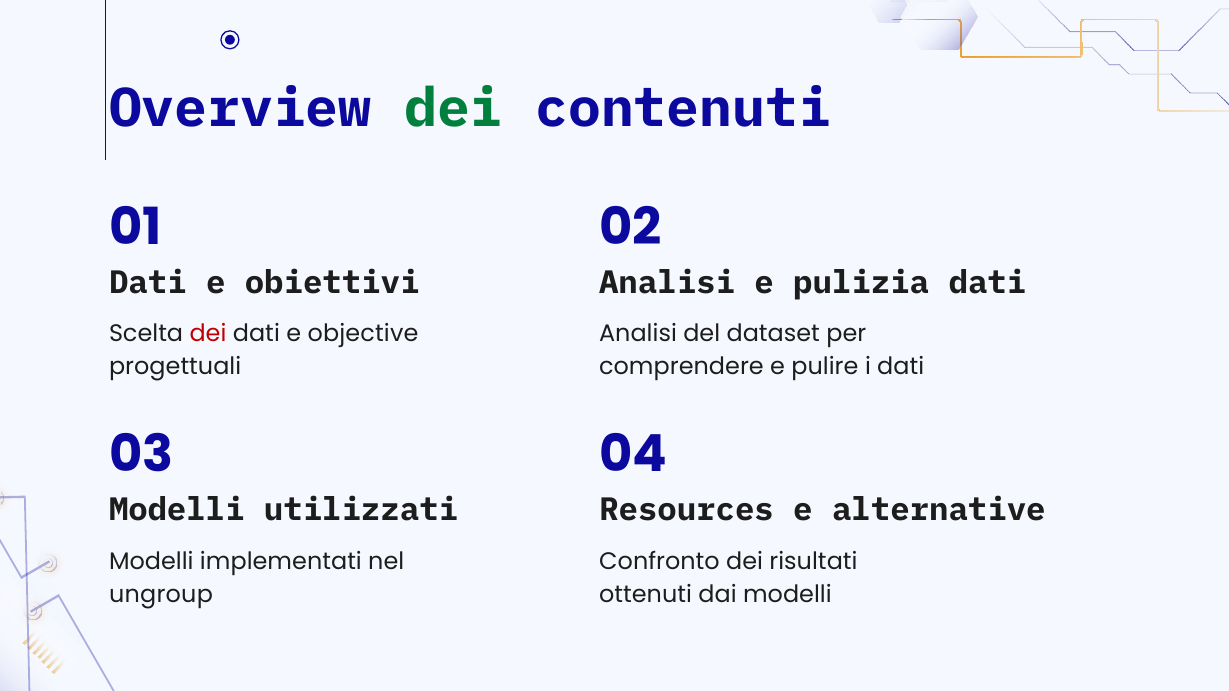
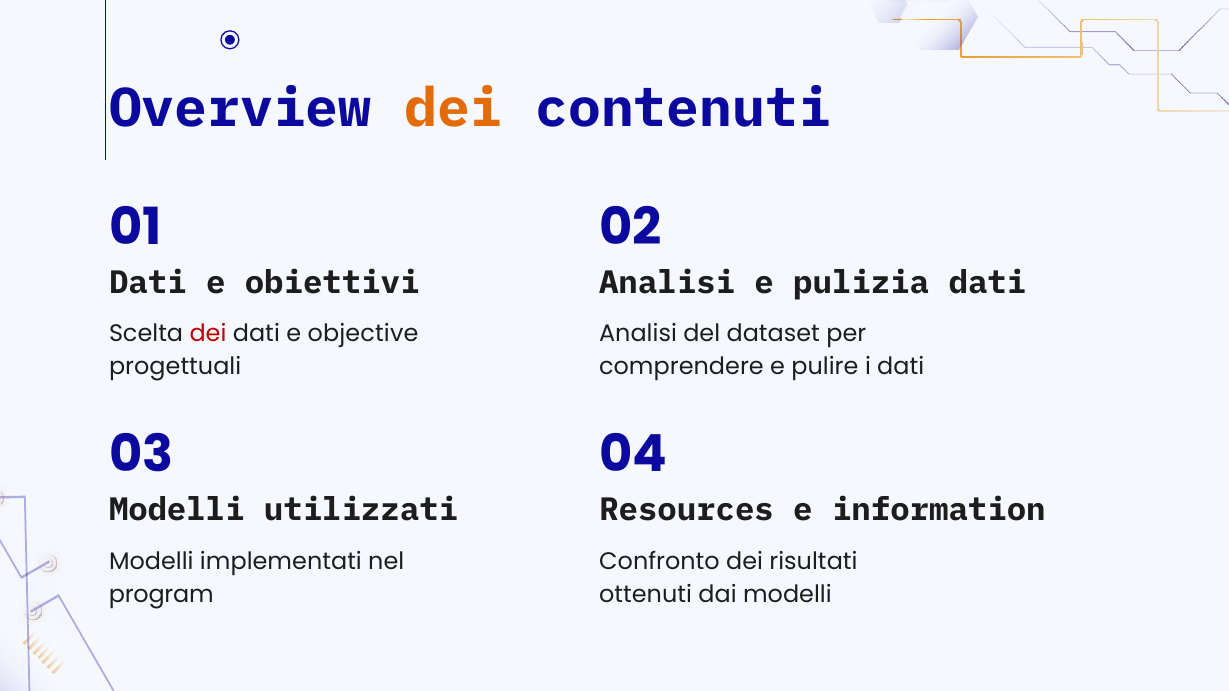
dei at (453, 109) colour: green -> orange
alternative: alternative -> information
ungroup: ungroup -> program
